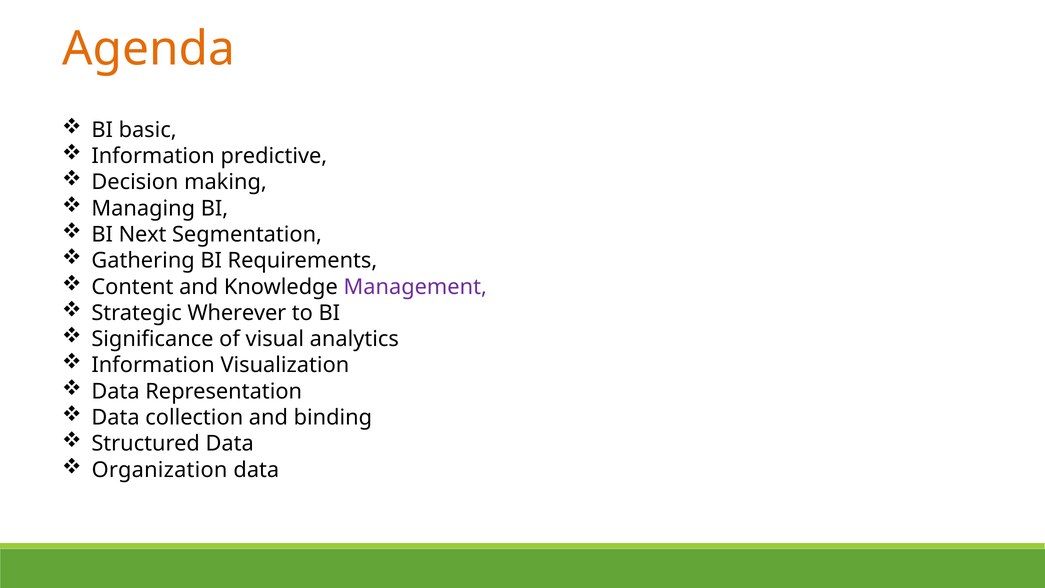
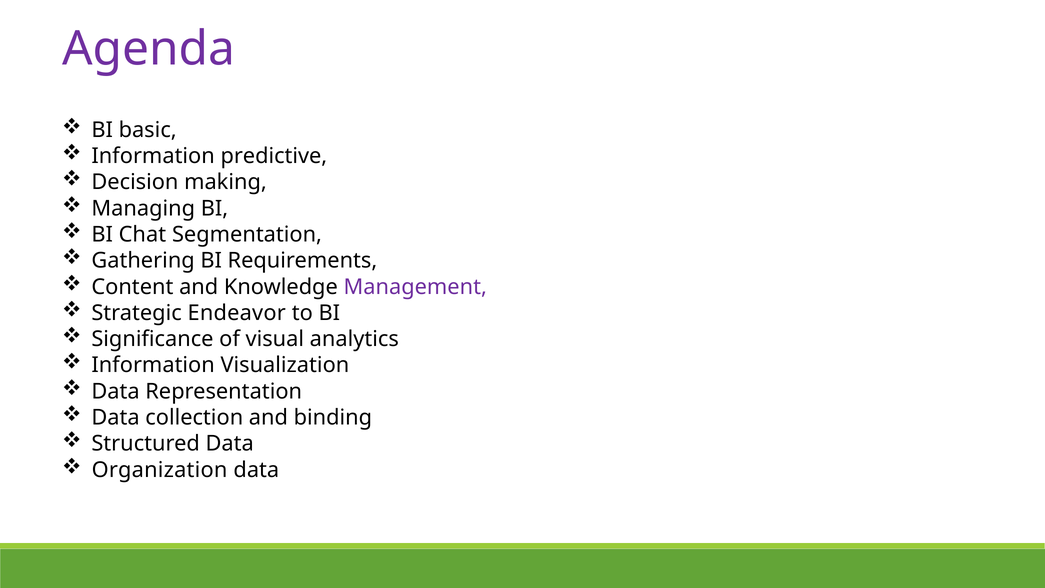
Agenda colour: orange -> purple
Next: Next -> Chat
Wherever: Wherever -> Endeavor
